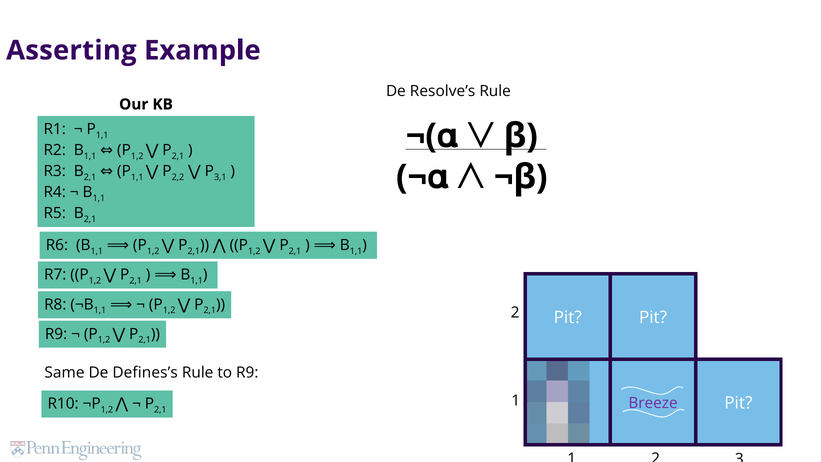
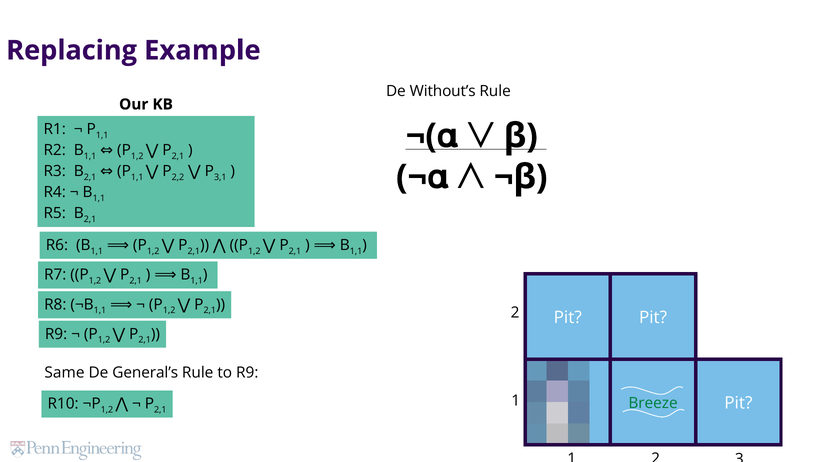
Asserting: Asserting -> Replacing
Resolve’s: Resolve’s -> Without’s
Defines’s: Defines’s -> General’s
Breeze colour: purple -> green
